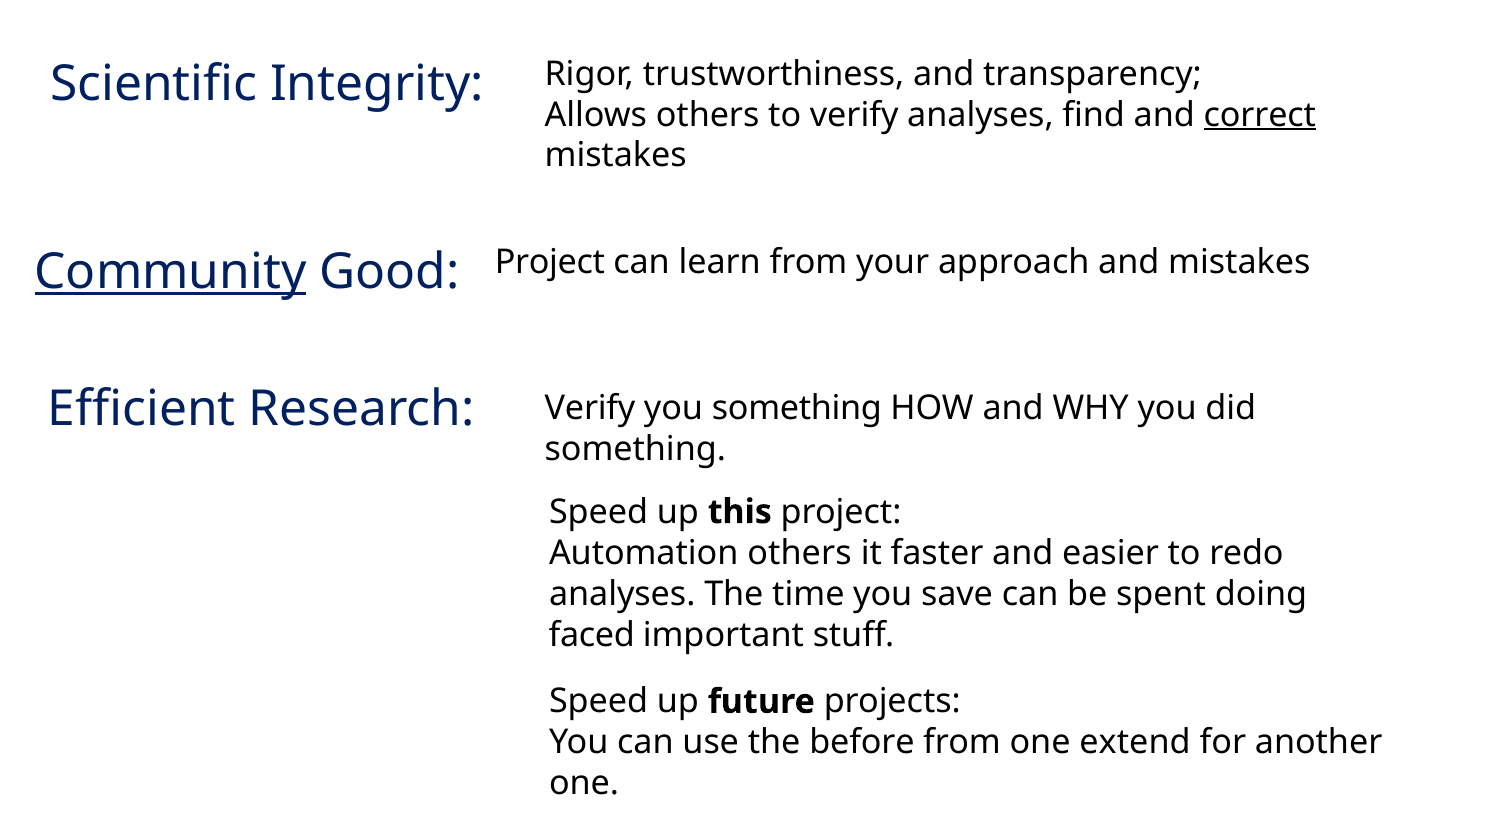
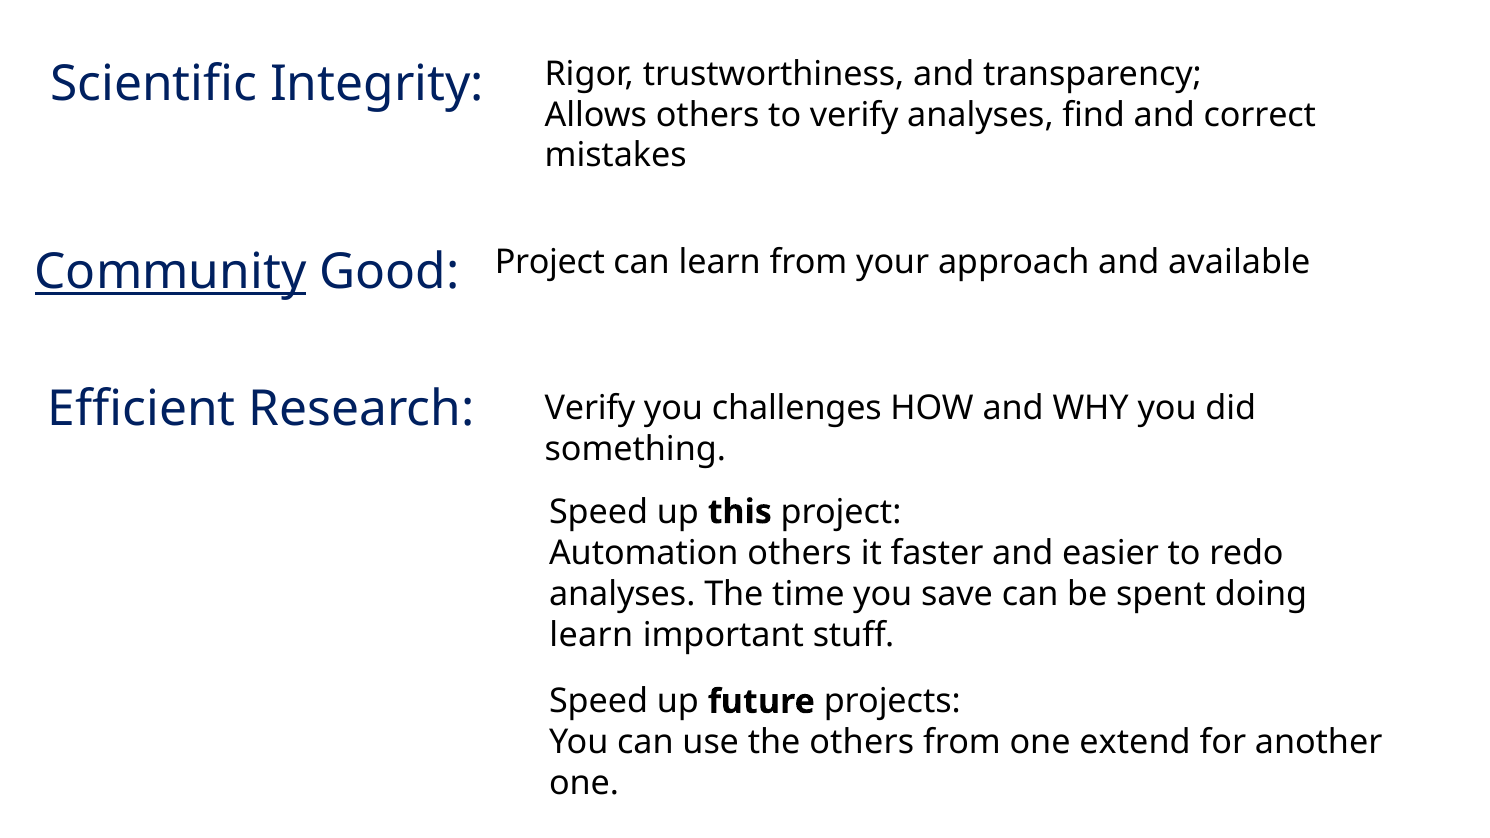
correct underline: present -> none
and mistakes: mistakes -> available
you something: something -> challenges
faced at (592, 635): faced -> learn
the before: before -> others
